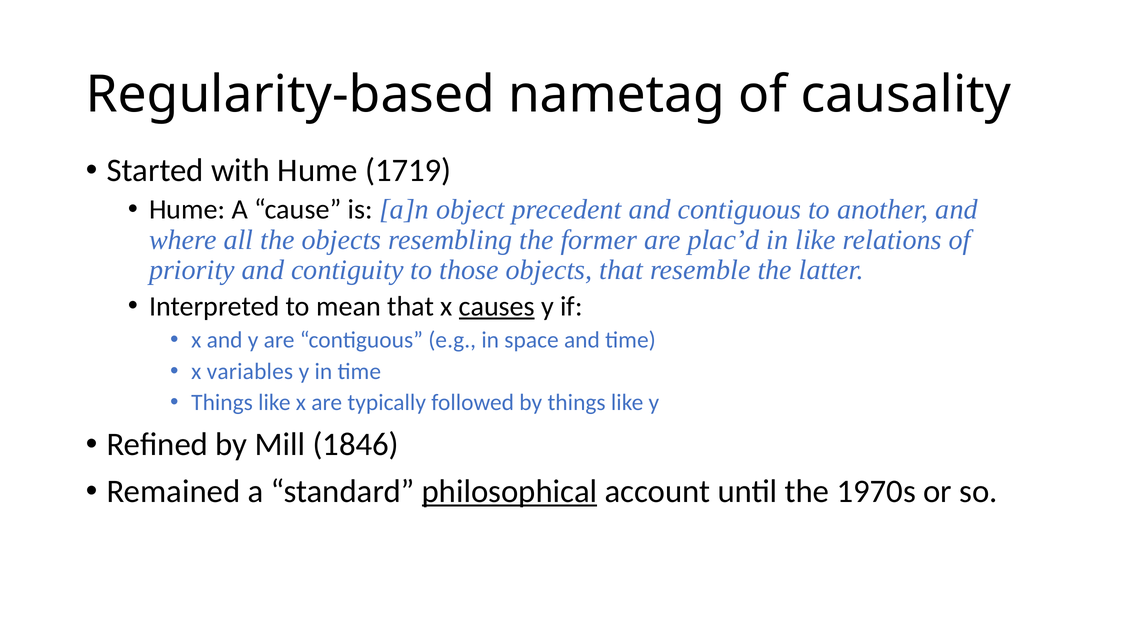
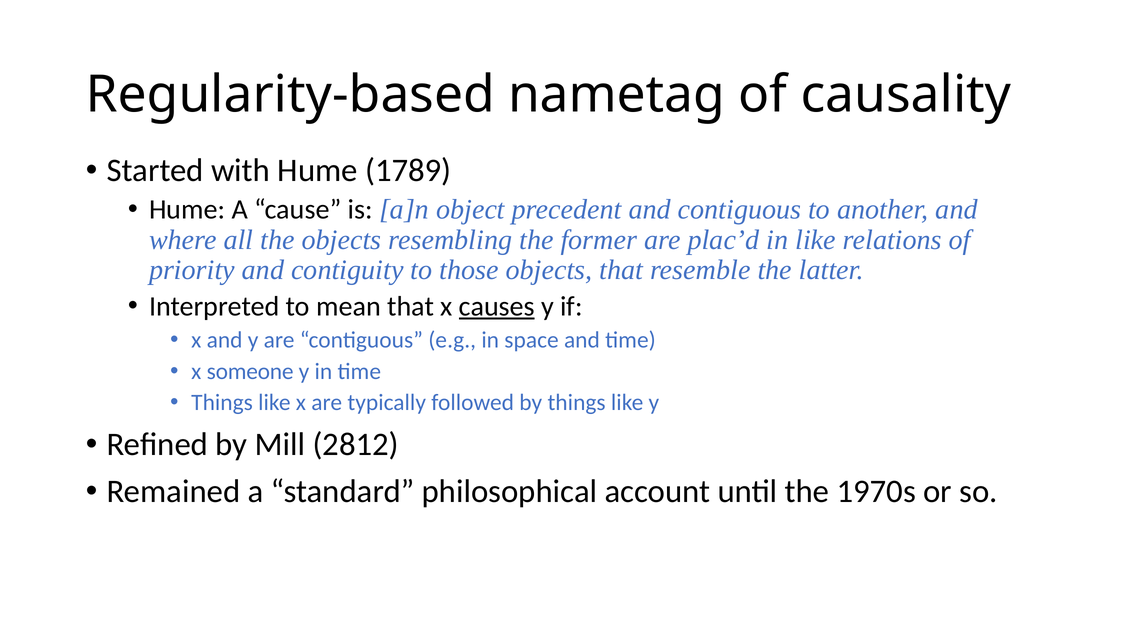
1719: 1719 -> 1789
variables: variables -> someone
1846: 1846 -> 2812
philosophical underline: present -> none
